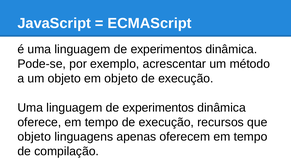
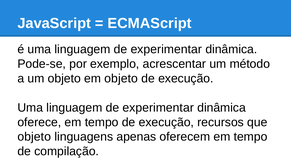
experimentos at (166, 49): experimentos -> experimentar
experimentos at (158, 107): experimentos -> experimentar
